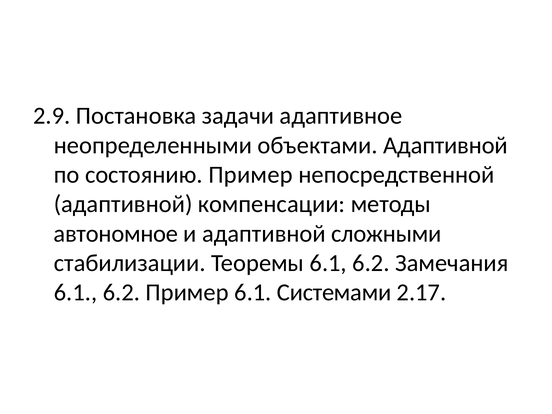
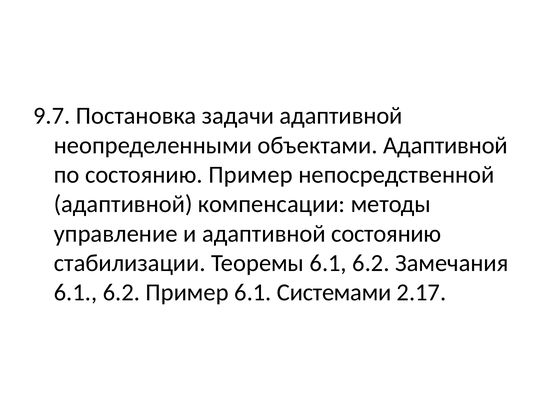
2.9: 2.9 -> 9.7
задачи адаптивное: адаптивное -> адаптивной
автономное: автономное -> управление
адаптивной сложными: сложными -> состоянию
